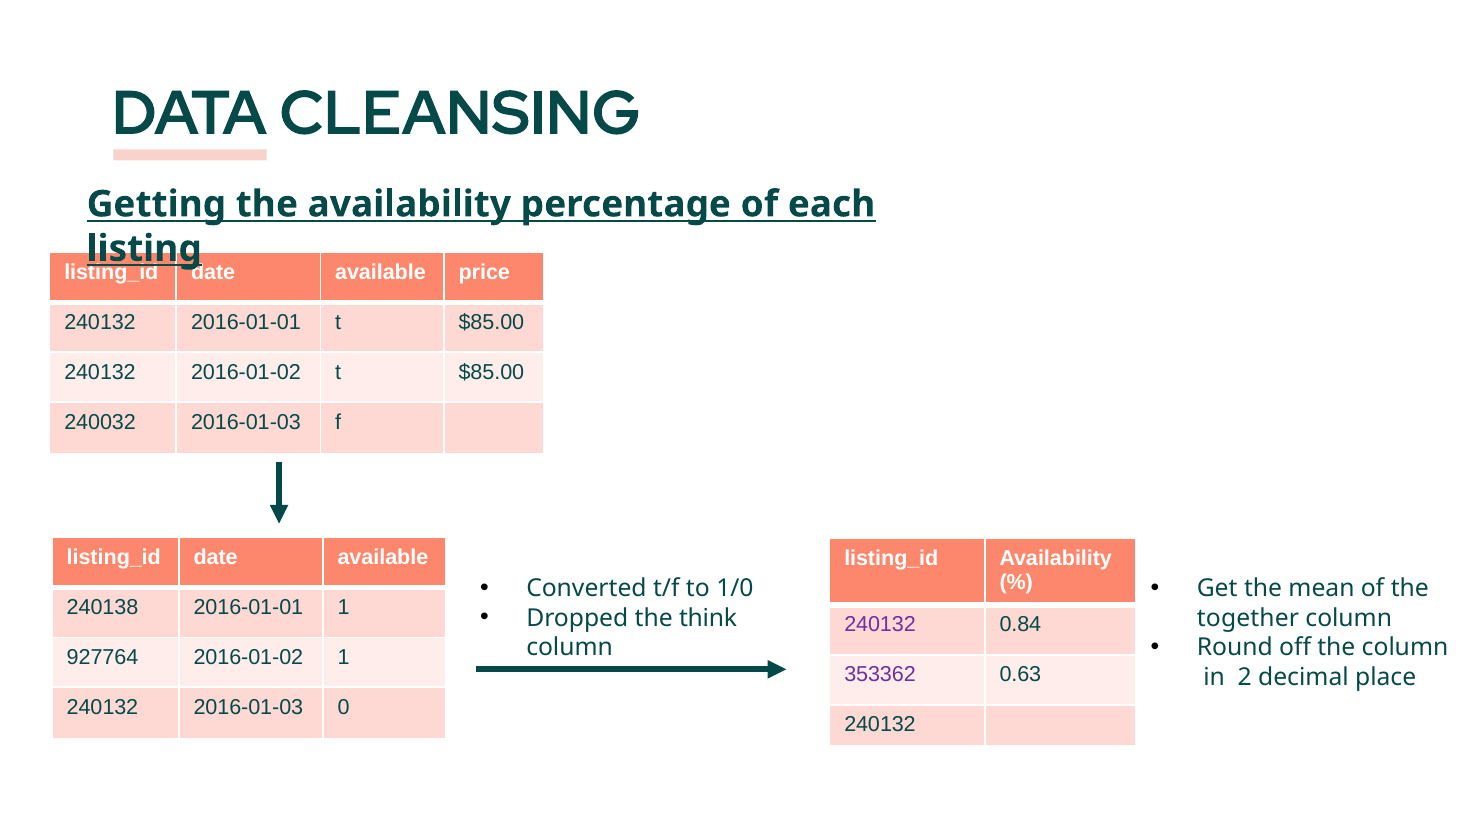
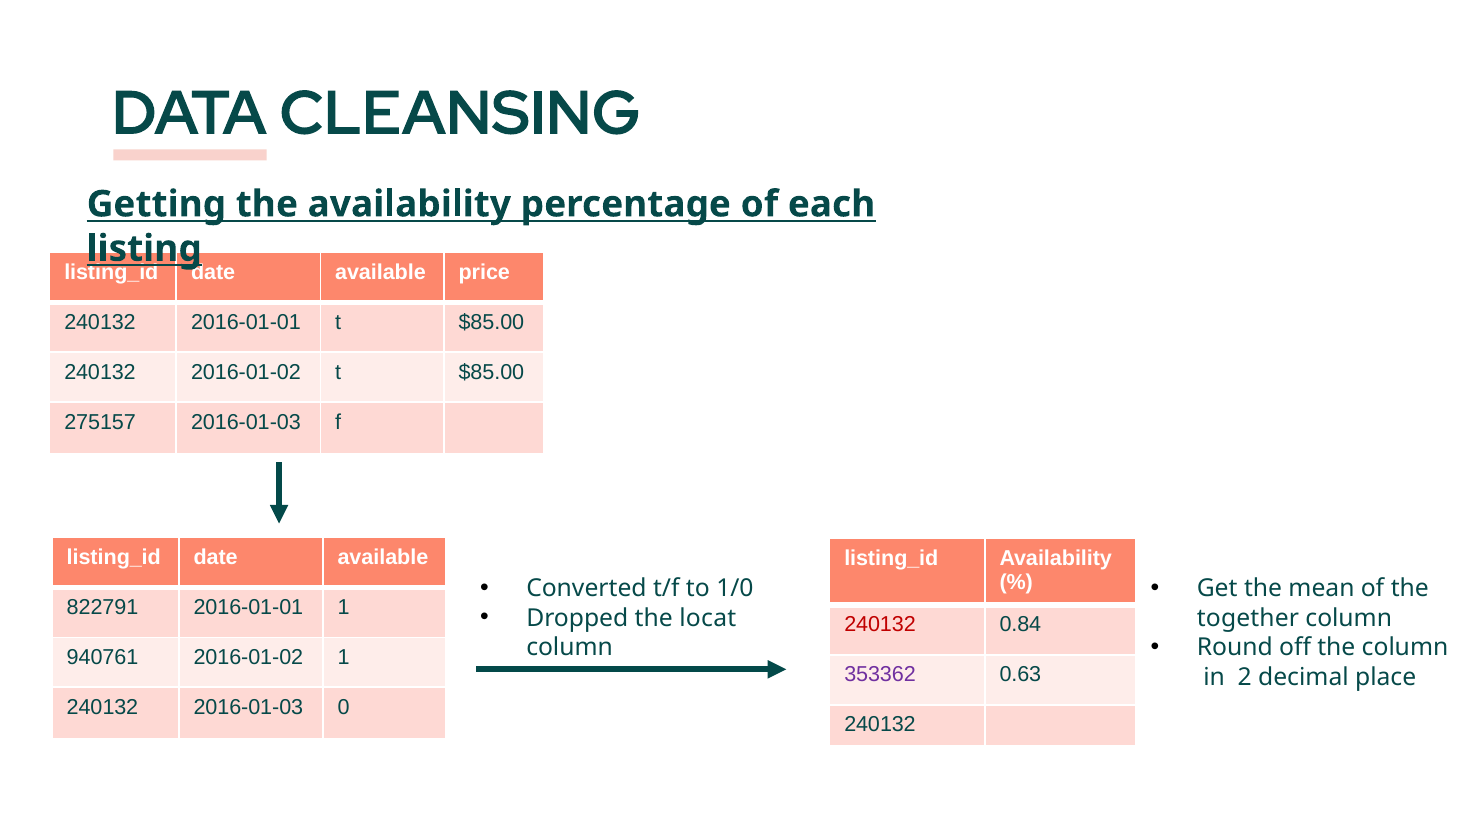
240032: 240032 -> 275157
240138: 240138 -> 822791
think: think -> locat
240132 at (880, 625) colour: purple -> red
927764: 927764 -> 940761
